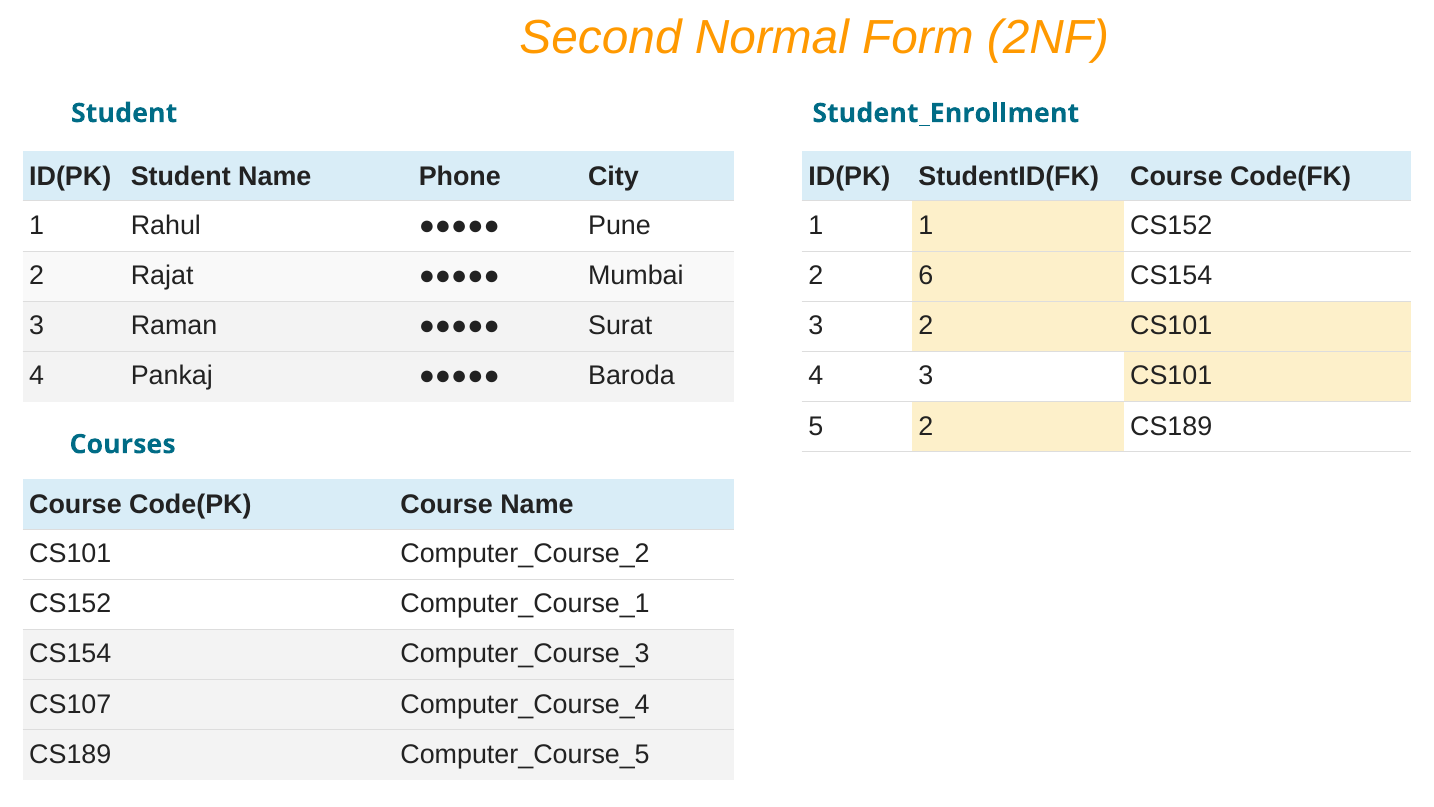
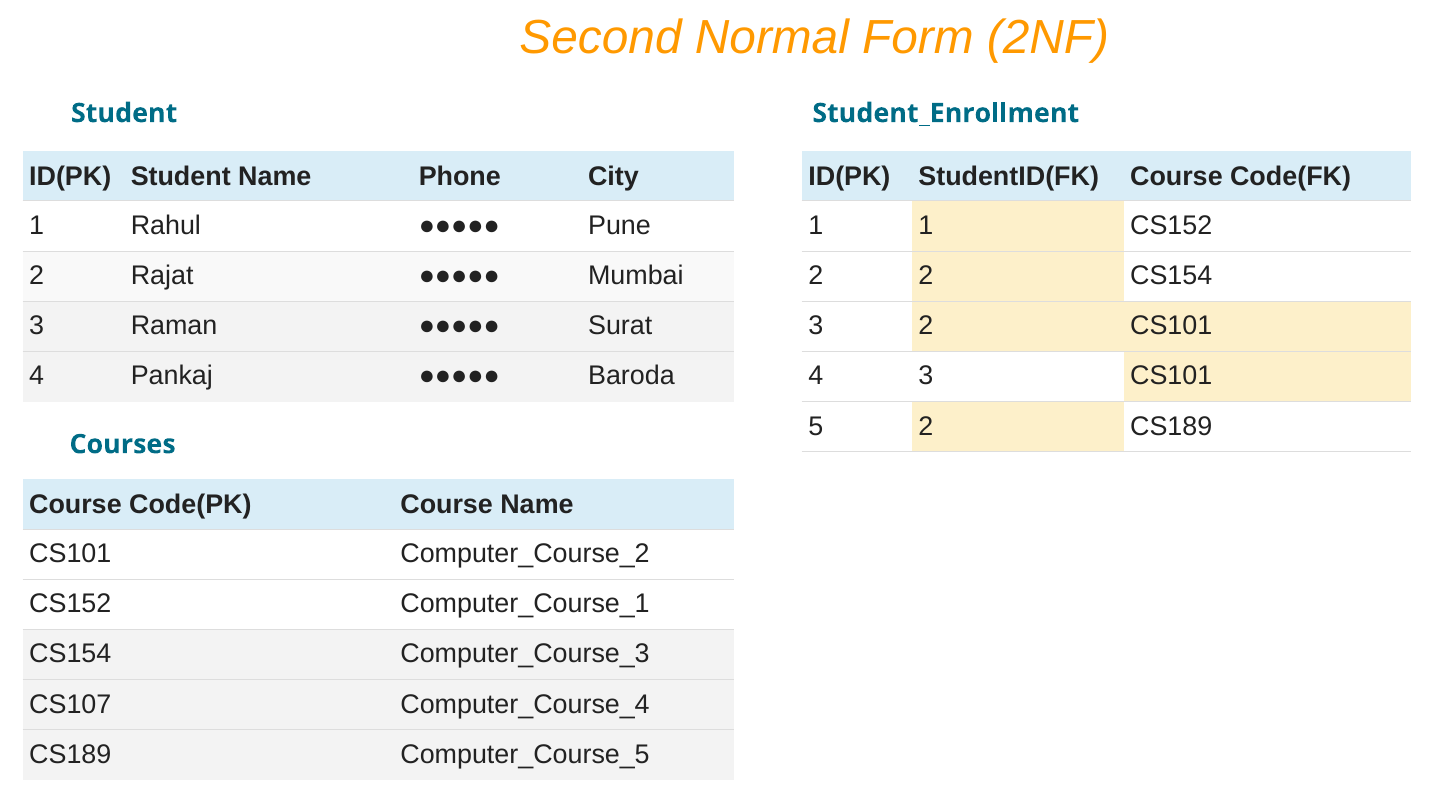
2 6: 6 -> 2
